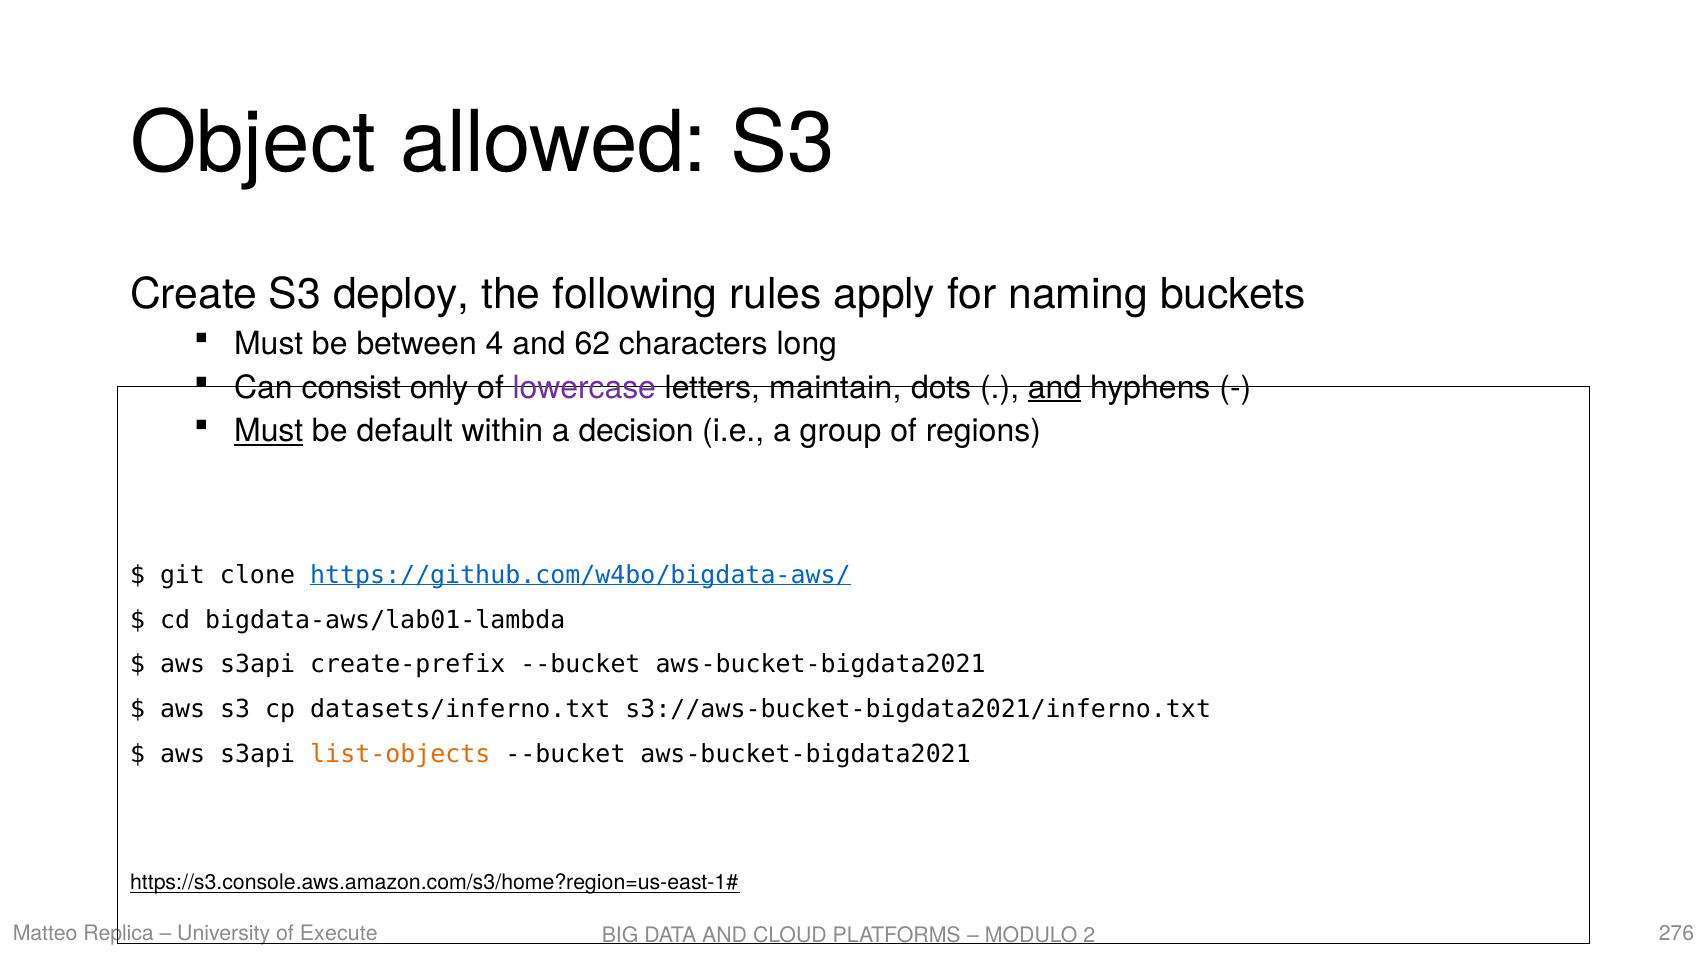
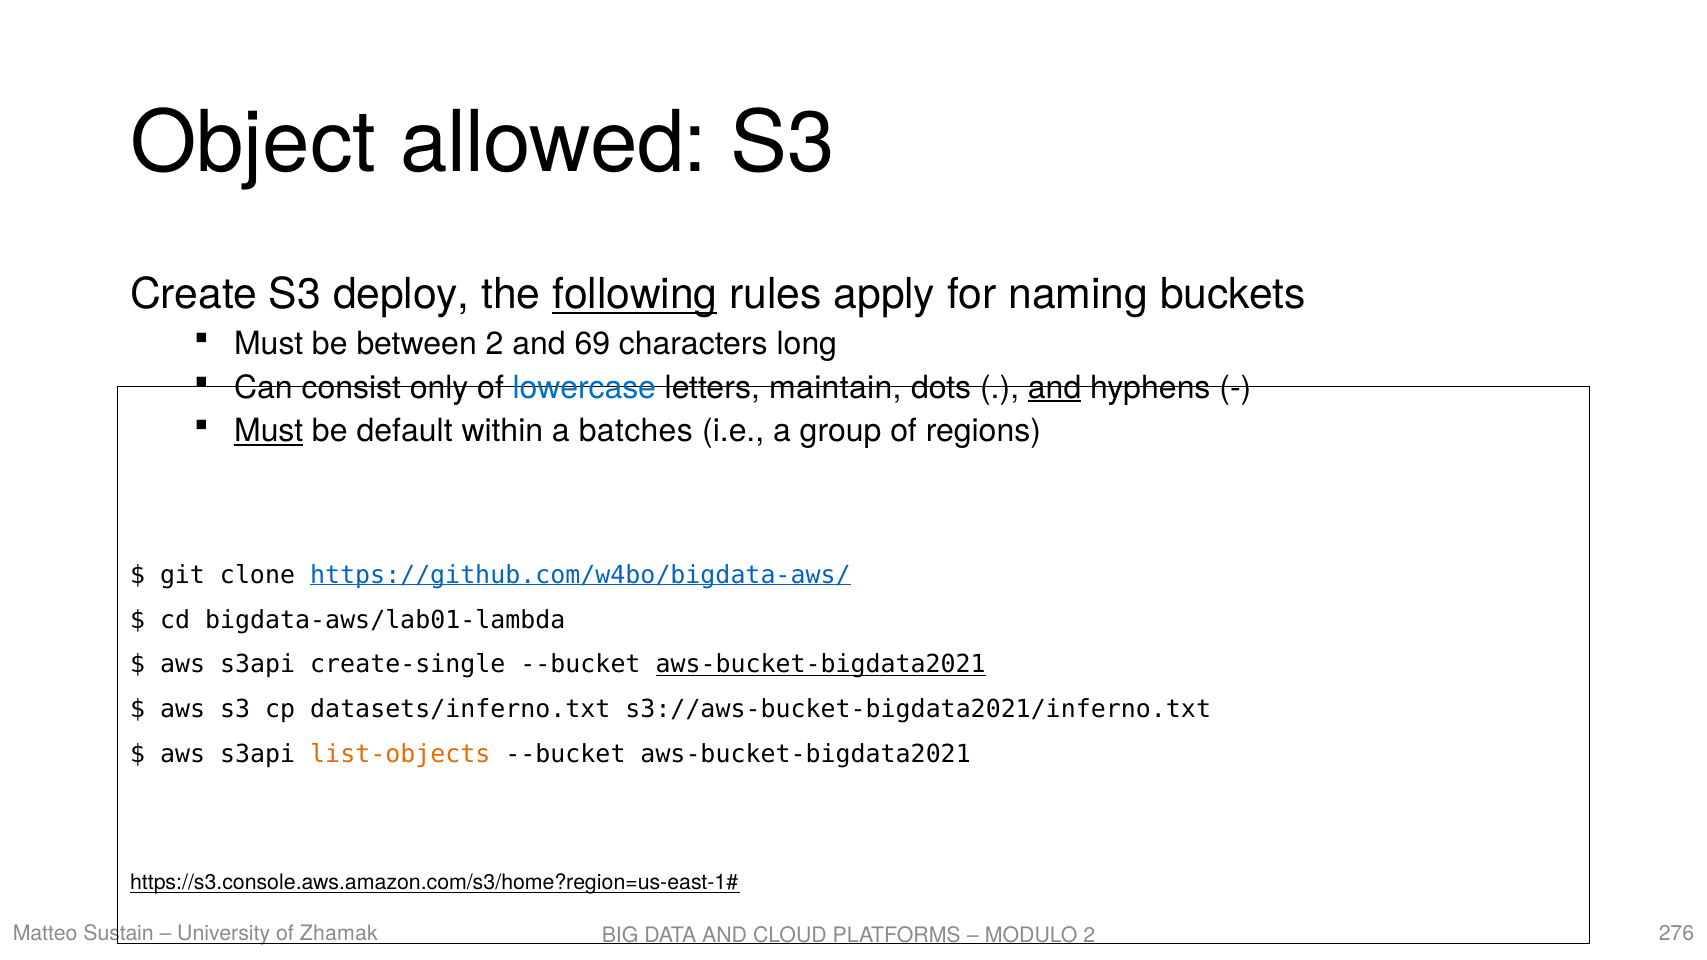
following underline: none -> present
between 4: 4 -> 2
62: 62 -> 69
lowercase colour: purple -> blue
decision: decision -> batches
create-prefix: create-prefix -> create-single
aws-bucket-bigdata2021 at (821, 665) underline: none -> present
Replica: Replica -> Sustain
Execute: Execute -> Zhamak
